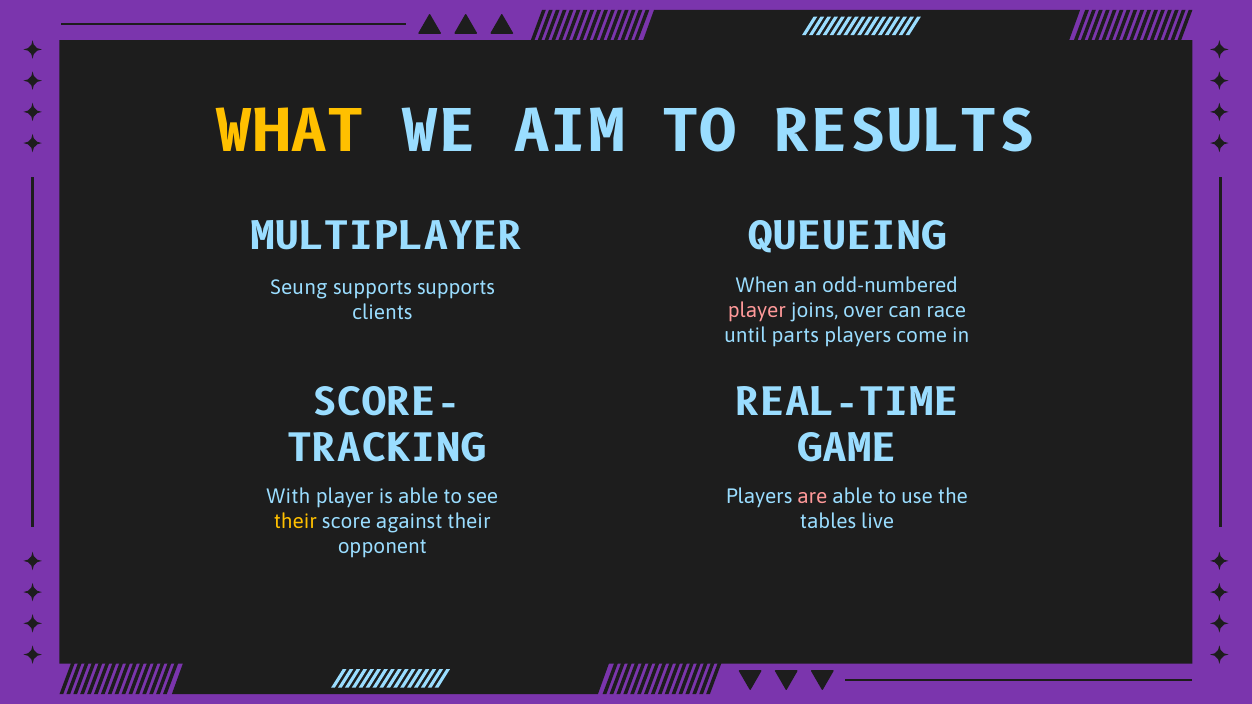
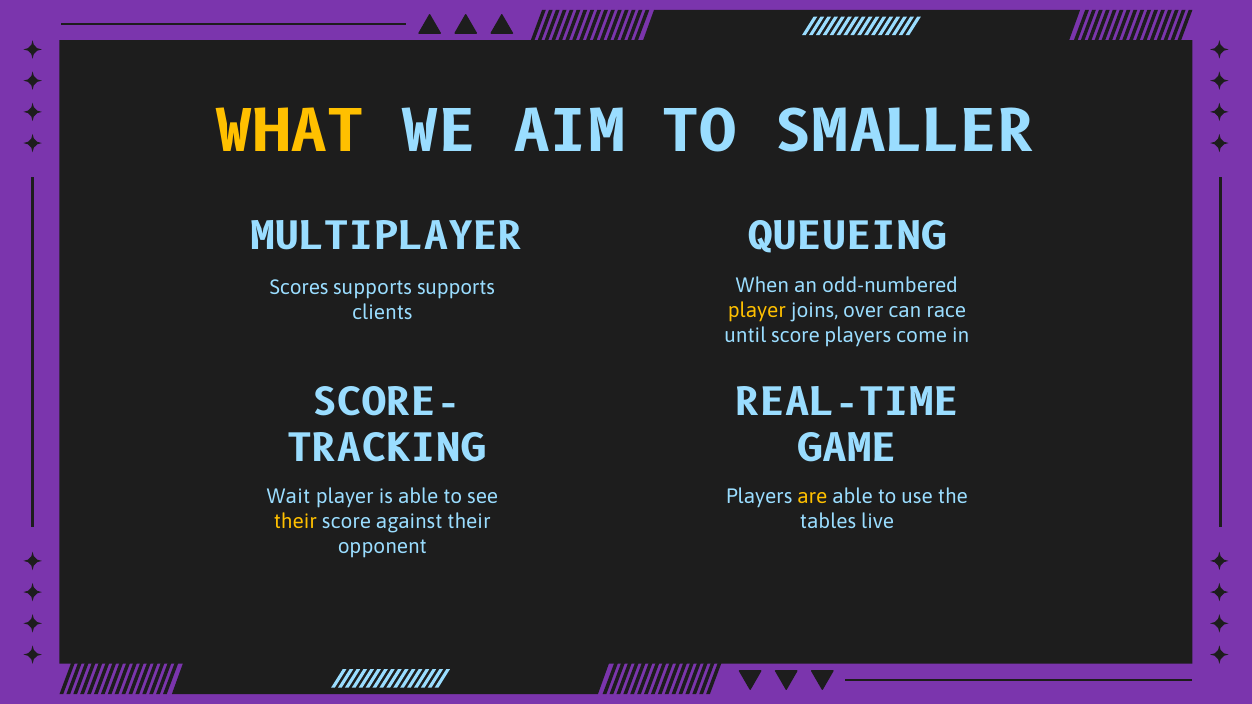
RESULTS: RESULTS -> SMALLER
Seung: Seung -> Scores
player at (757, 311) colour: pink -> yellow
until parts: parts -> score
With: With -> Wait
are colour: pink -> yellow
